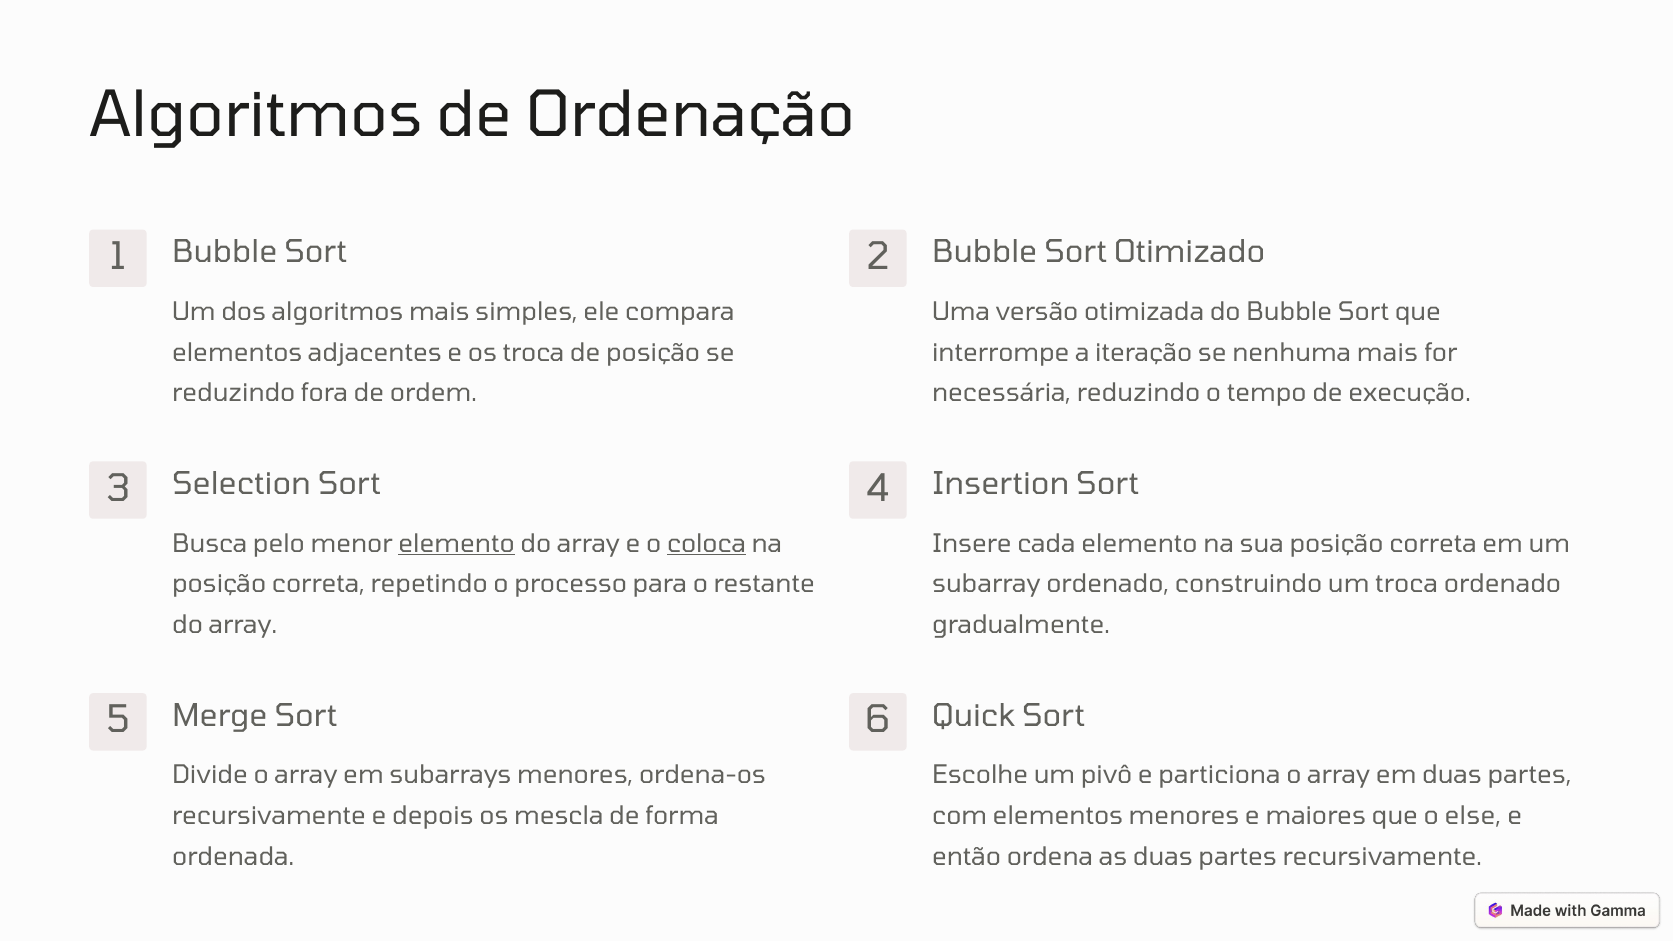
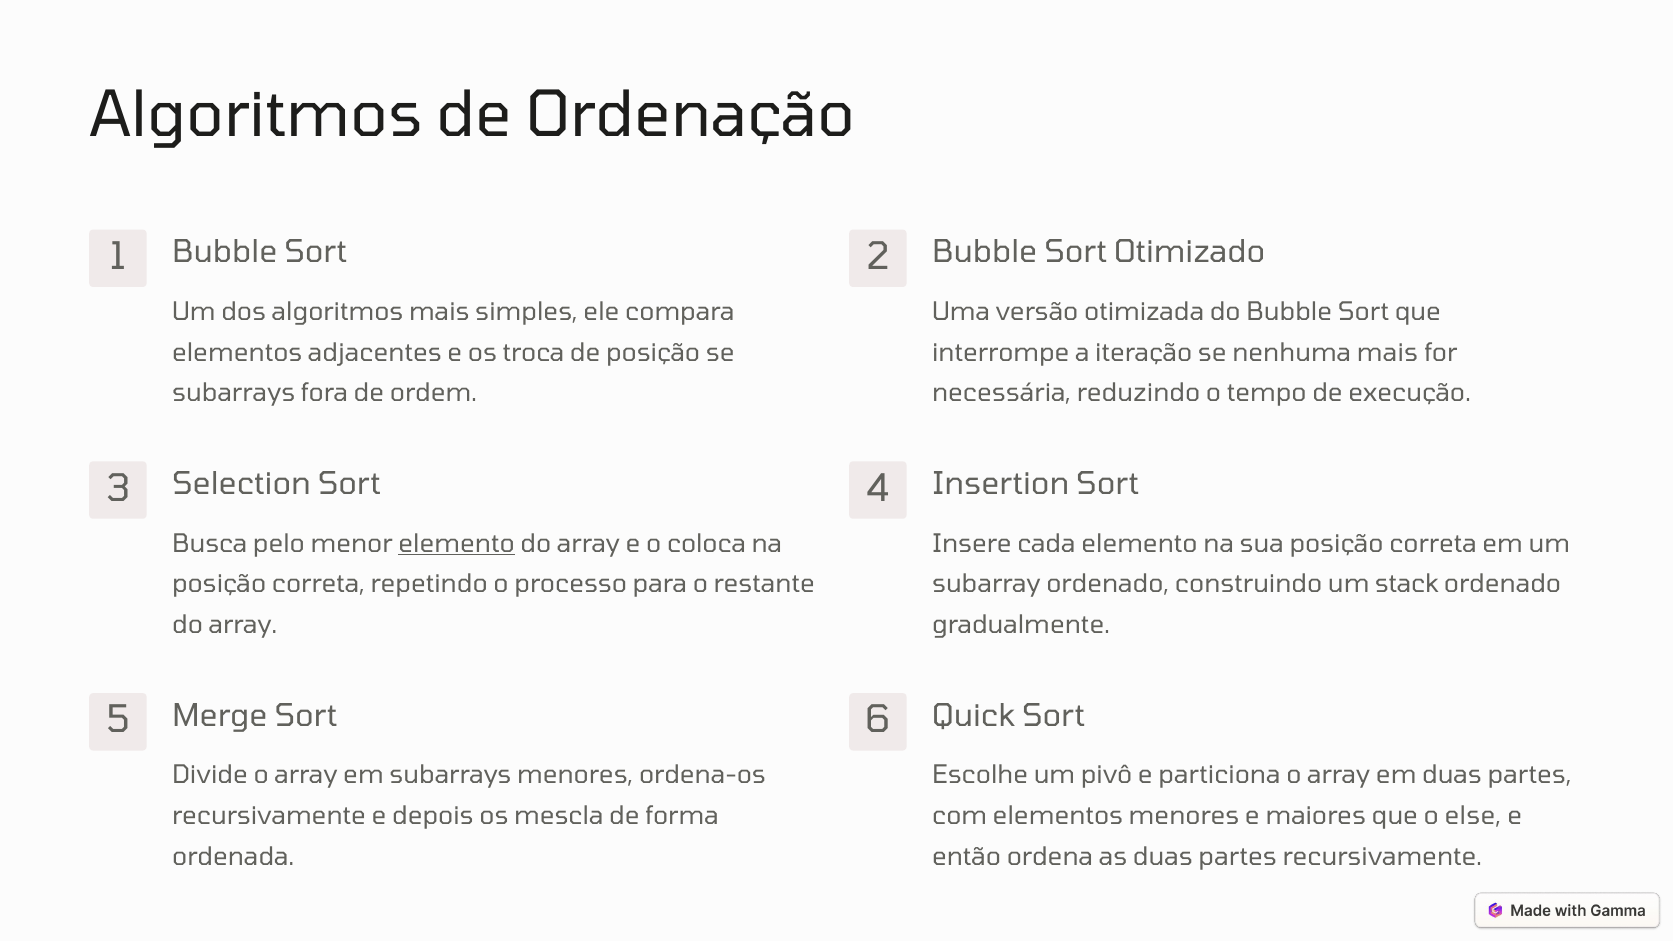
reduzindo at (234, 393): reduzindo -> subarrays
coloca underline: present -> none
um troca: troca -> stack
